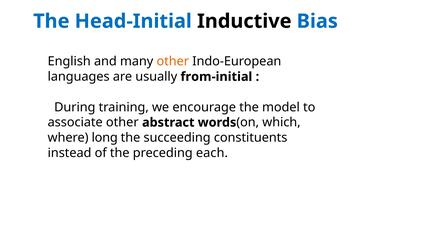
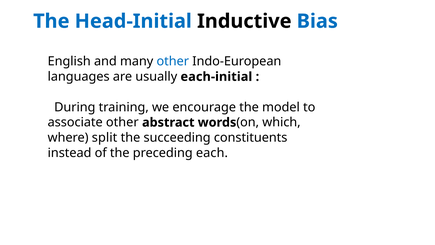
other at (173, 61) colour: orange -> blue
from-initial: from-initial -> each-initial
long: long -> split
